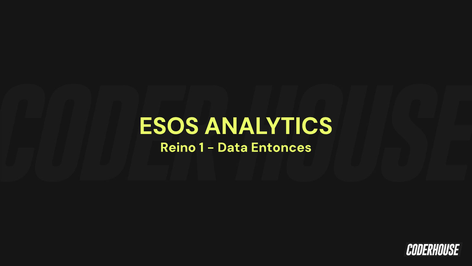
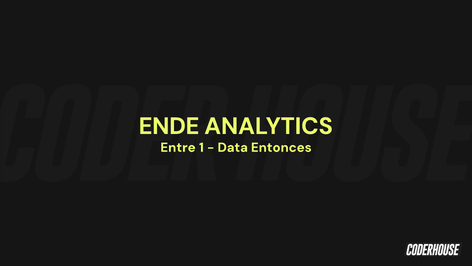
ESOS: ESOS -> ENDE
Reino: Reino -> Entre
